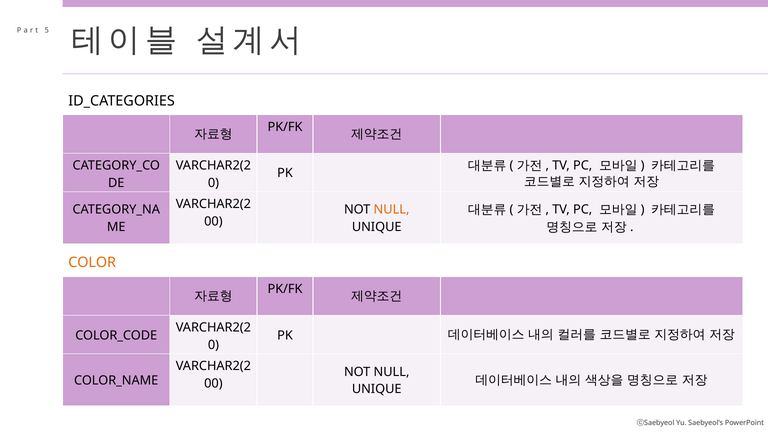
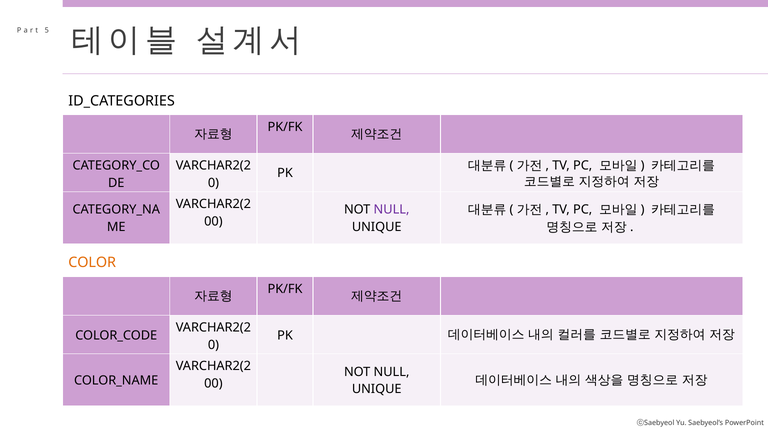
NULL at (392, 210) colour: orange -> purple
